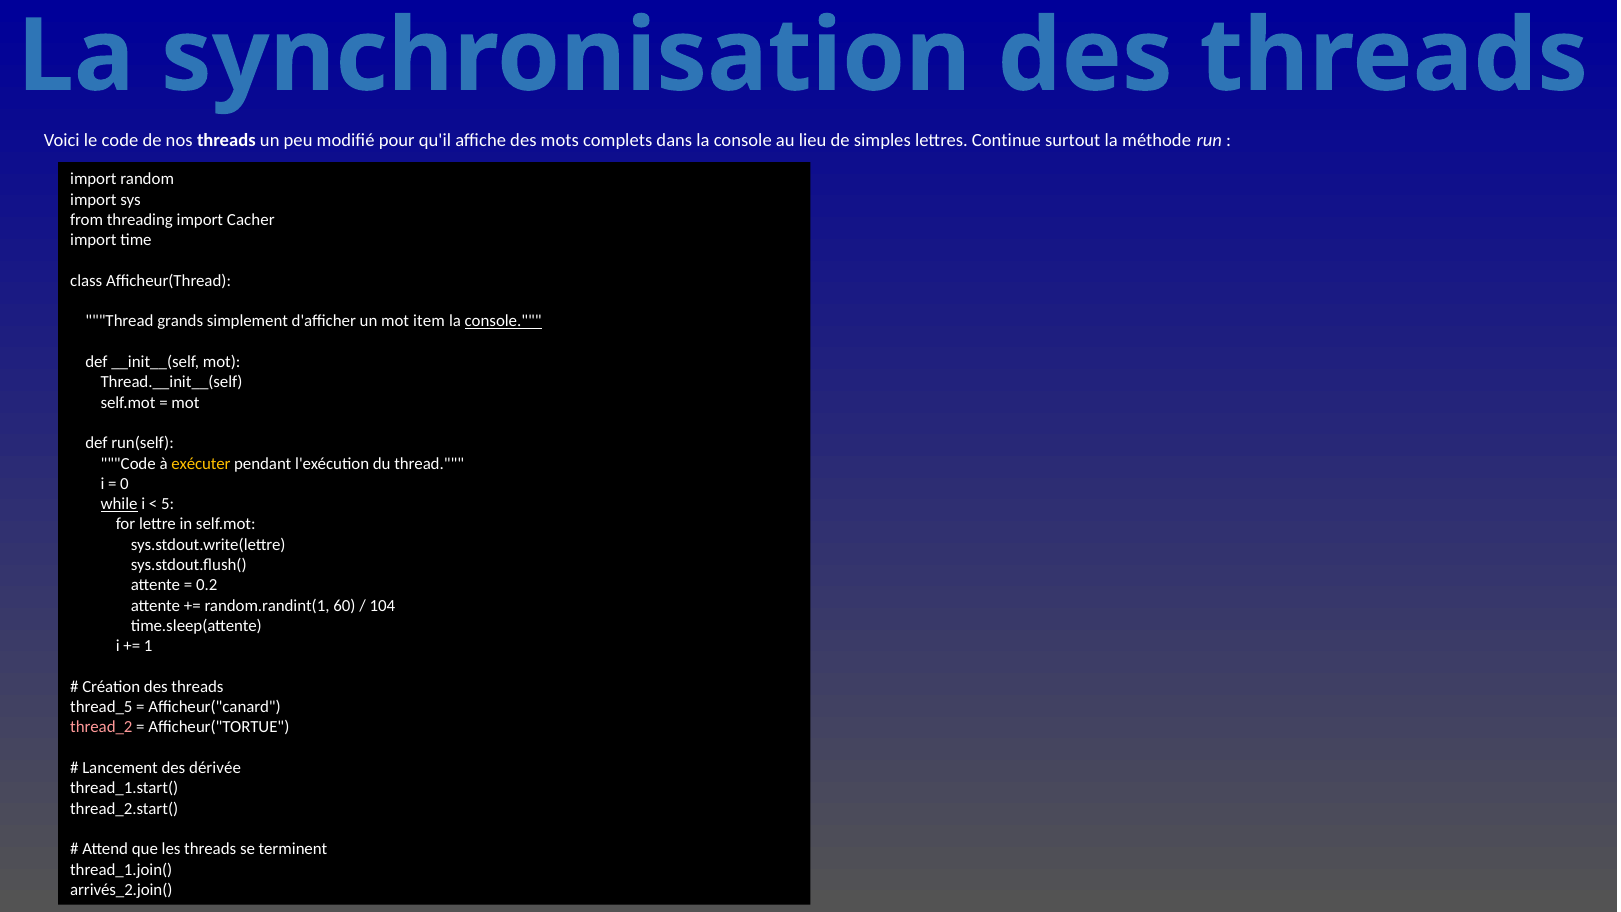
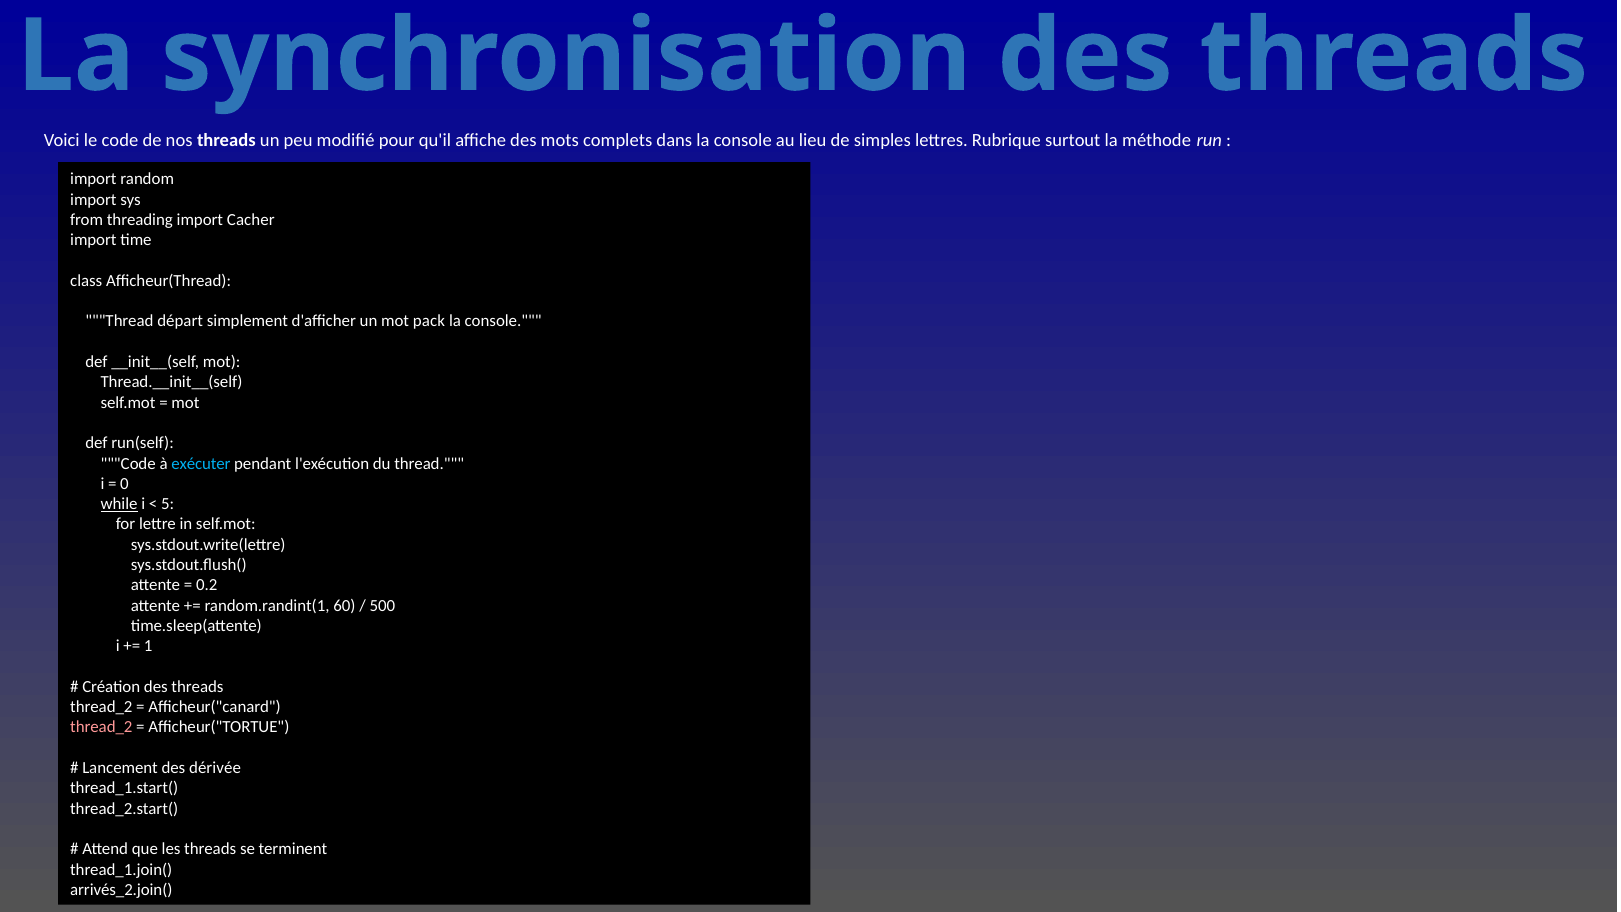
Continue: Continue -> Rubrique
grands: grands -> départ
item: item -> pack
console at (503, 321) underline: present -> none
exécuter colour: yellow -> light blue
104: 104 -> 500
thread_5 at (101, 707): thread_5 -> thread_2
